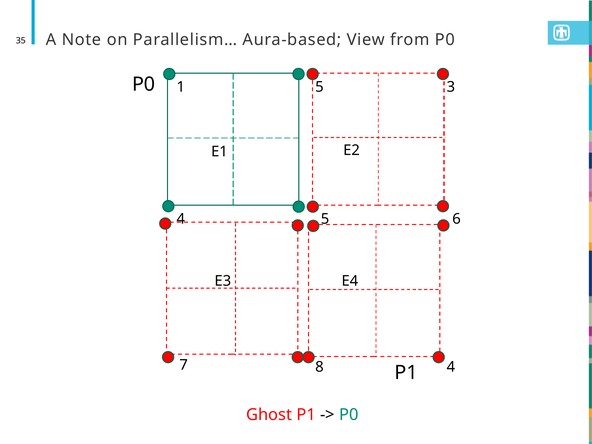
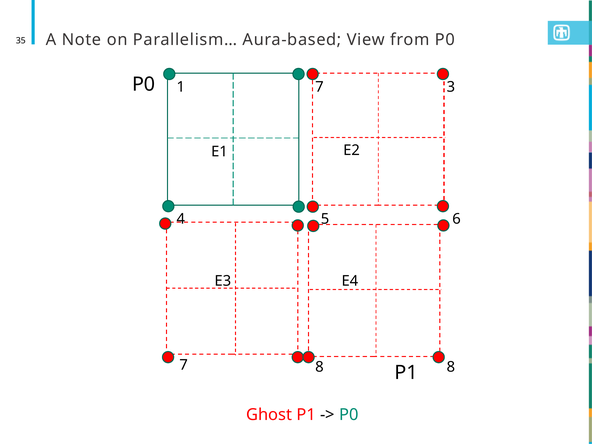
1 5: 5 -> 7
8 4: 4 -> 8
